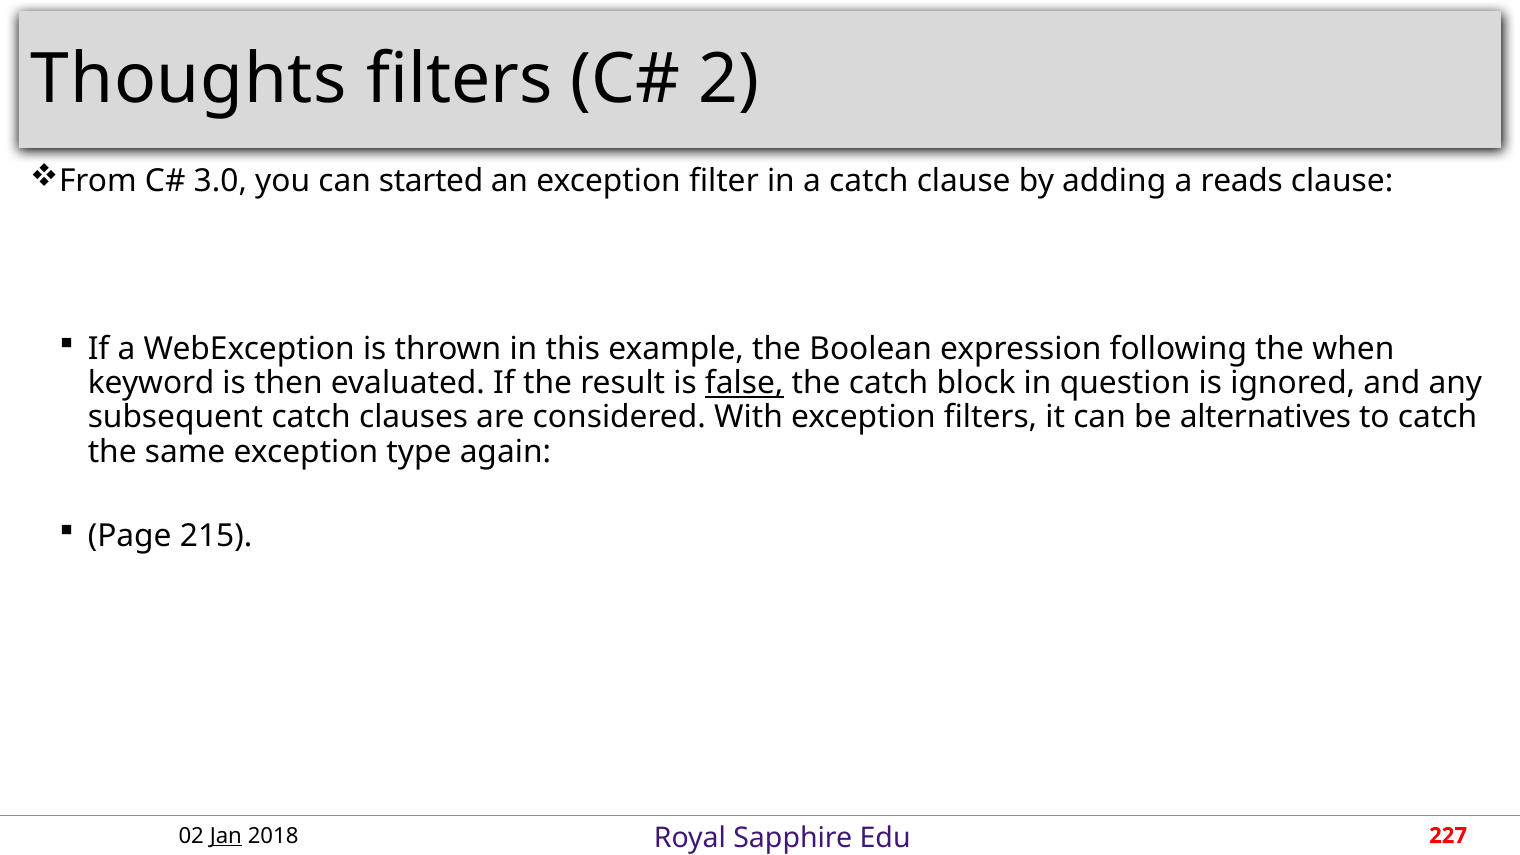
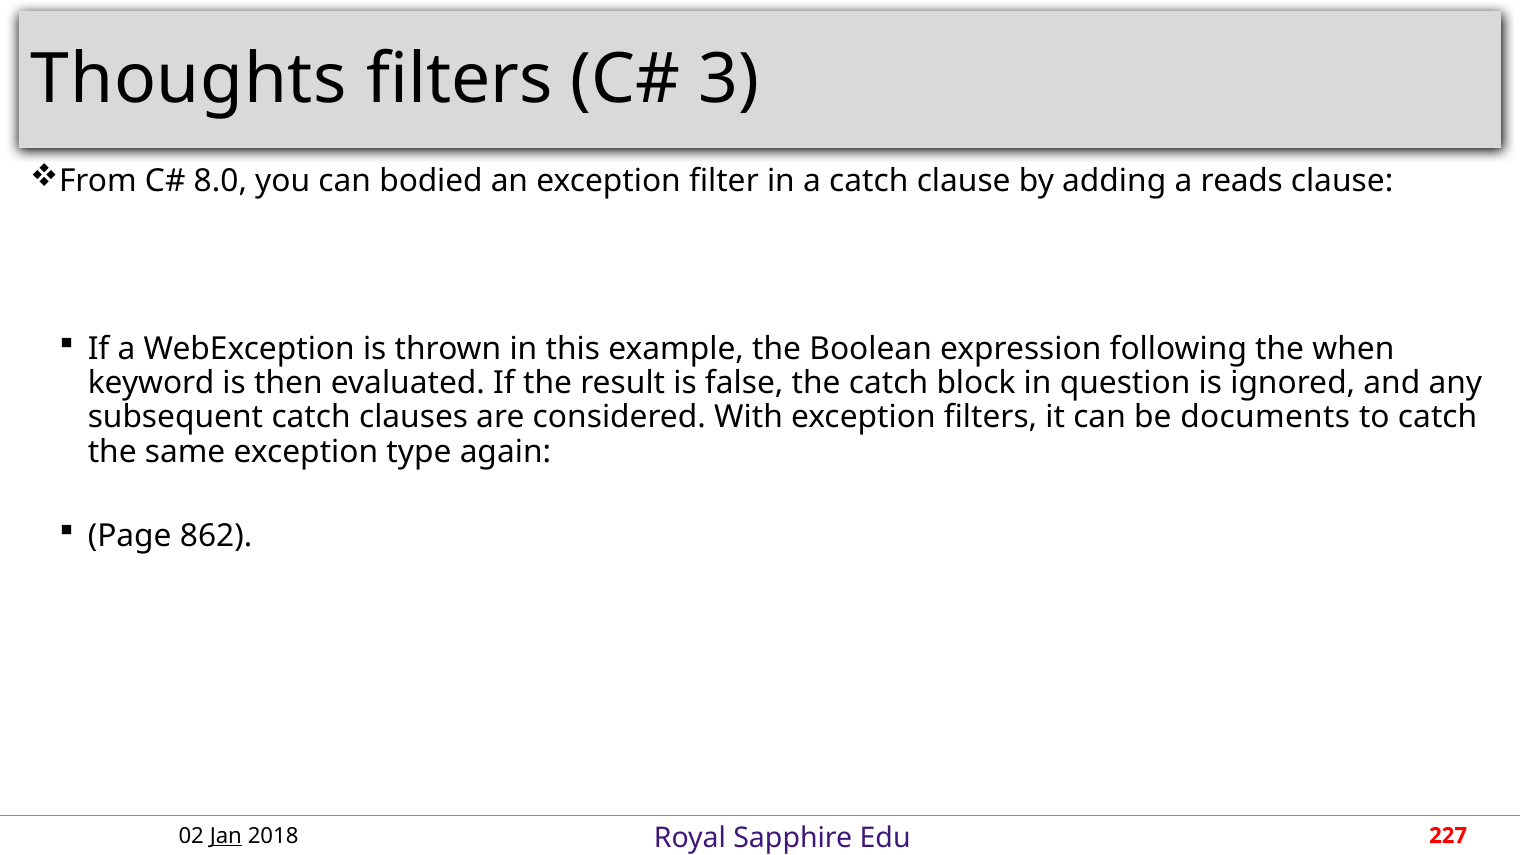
2: 2 -> 3
3.0: 3.0 -> 8.0
started: started -> bodied
false underline: present -> none
alternatives: alternatives -> documents
215: 215 -> 862
